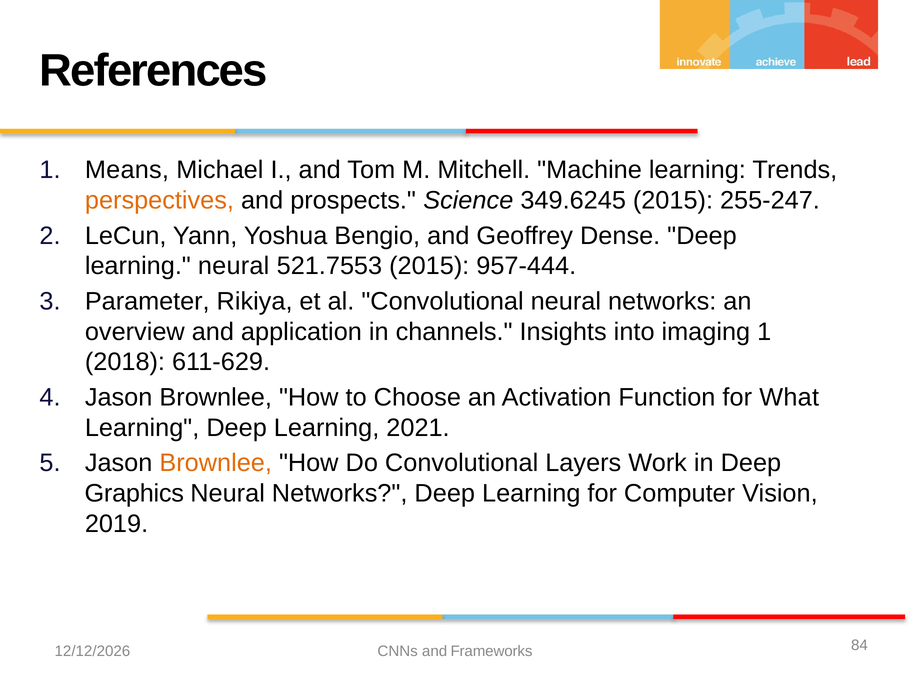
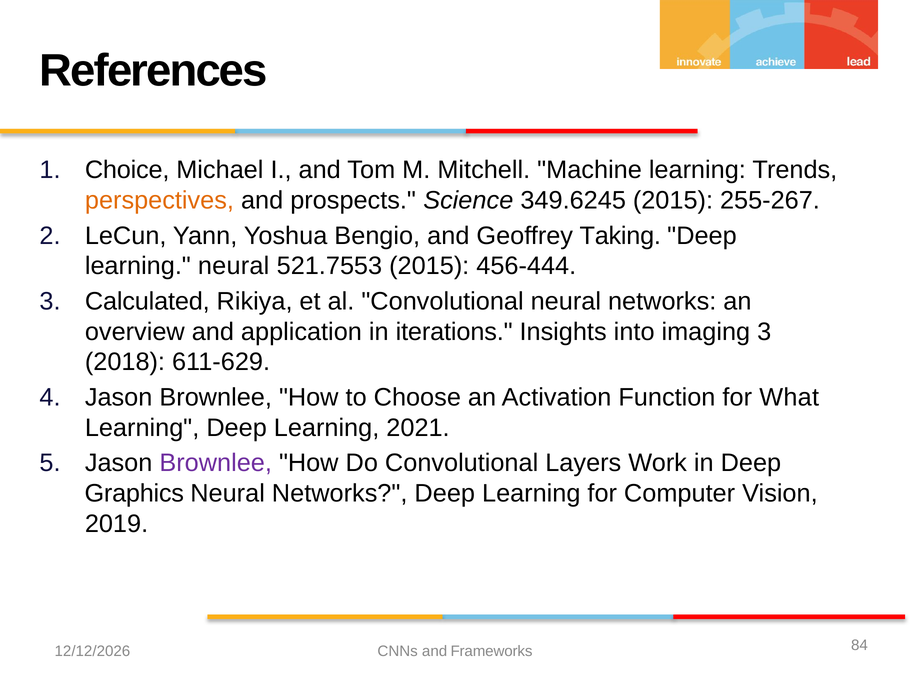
Means: Means -> Choice
255-247: 255-247 -> 255-267
Dense: Dense -> Taking
957-444: 957-444 -> 456-444
Parameter: Parameter -> Calculated
channels: channels -> iterations
imaging 1: 1 -> 3
Brownlee at (216, 463) colour: orange -> purple
